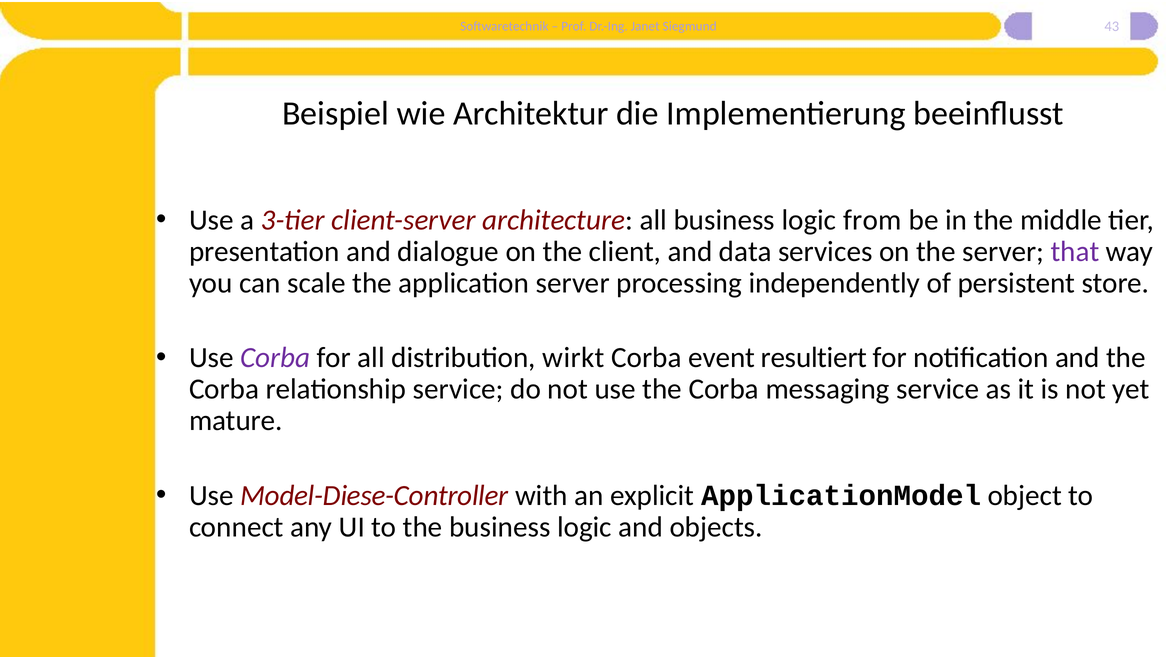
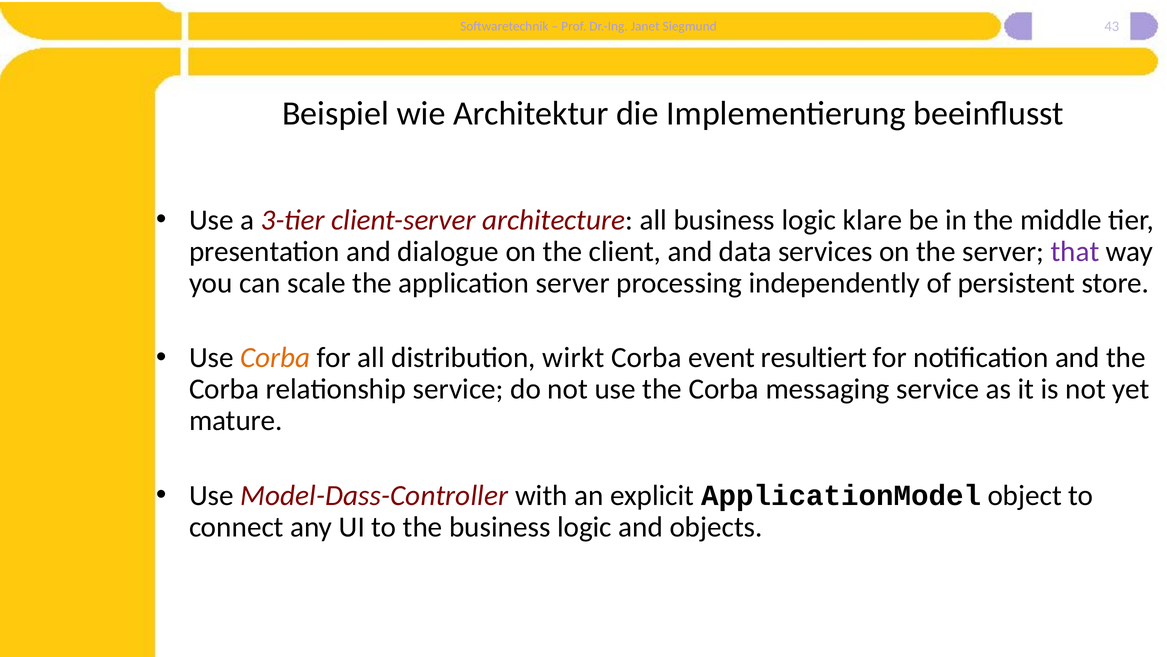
from: from -> klare
Corba at (275, 357) colour: purple -> orange
Model-Diese-Controller: Model-Diese-Controller -> Model-Dass-Controller
